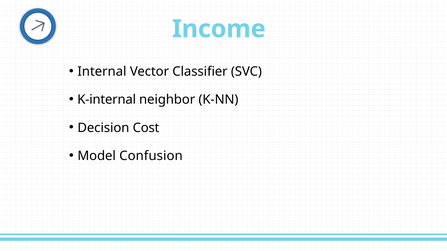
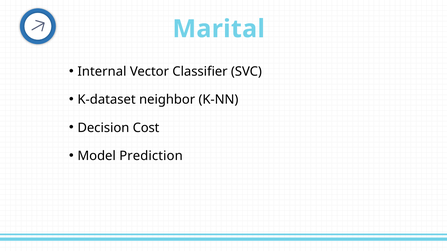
Income: Income -> Marital
K-internal: K-internal -> K-dataset
Confusion: Confusion -> Prediction
